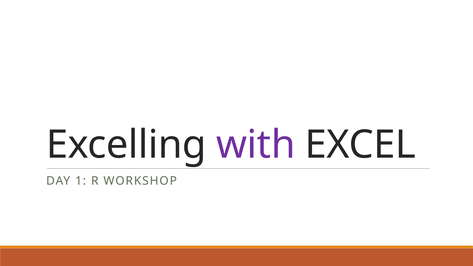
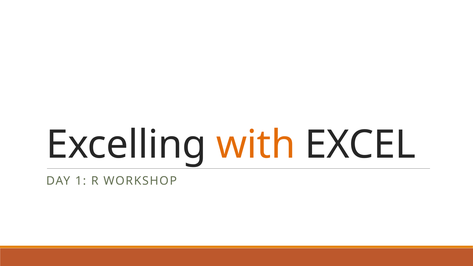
with colour: purple -> orange
